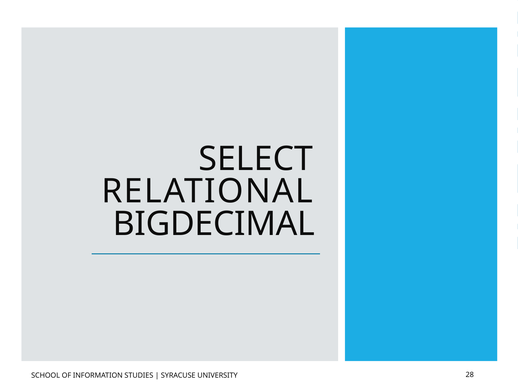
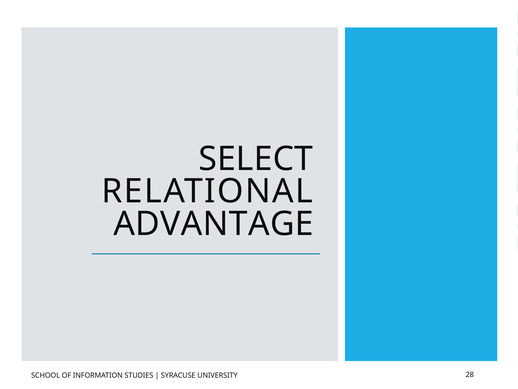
BIGDECIMAL: BIGDECIMAL -> ADVANTAGE
